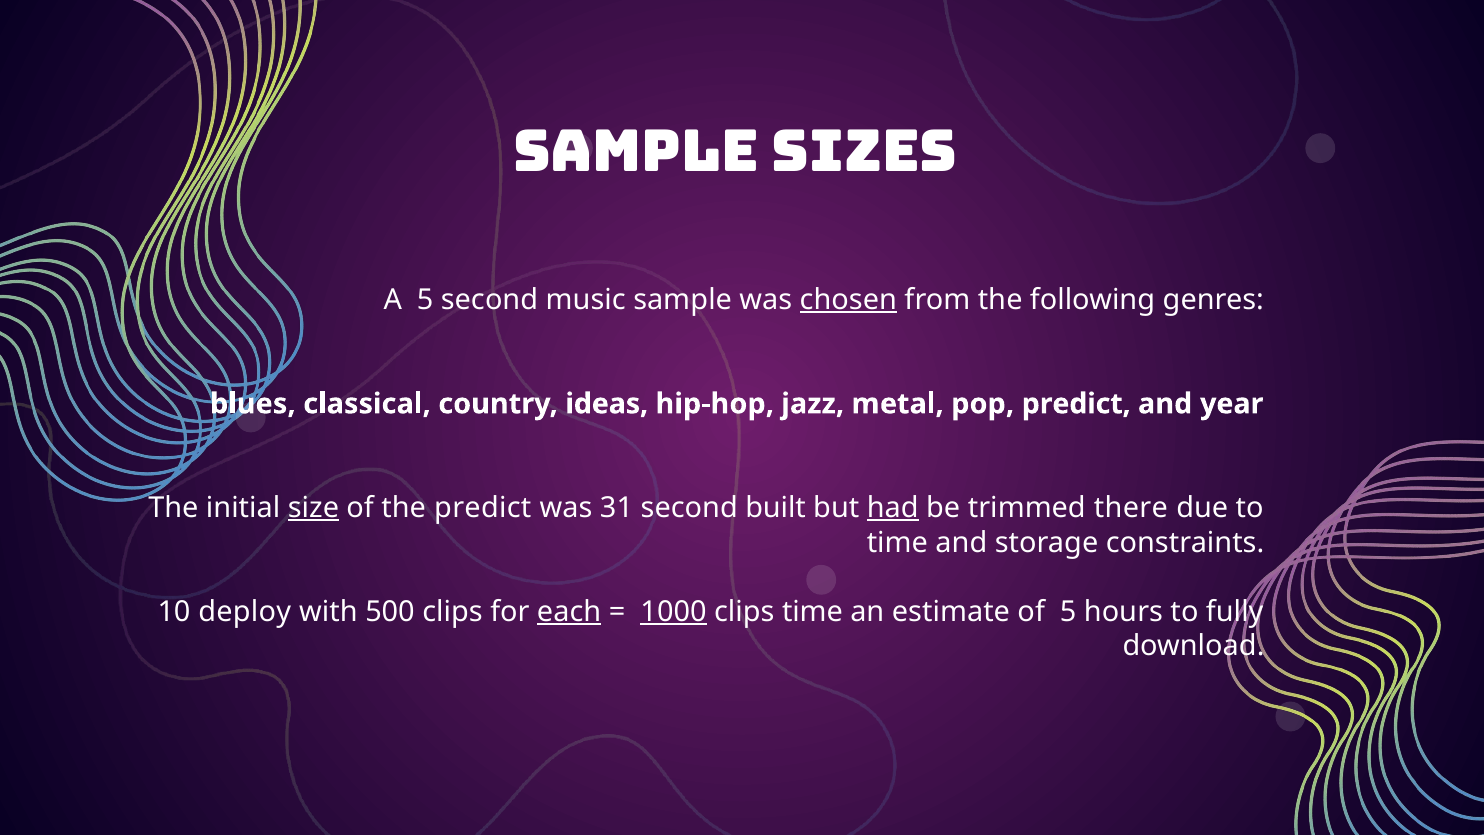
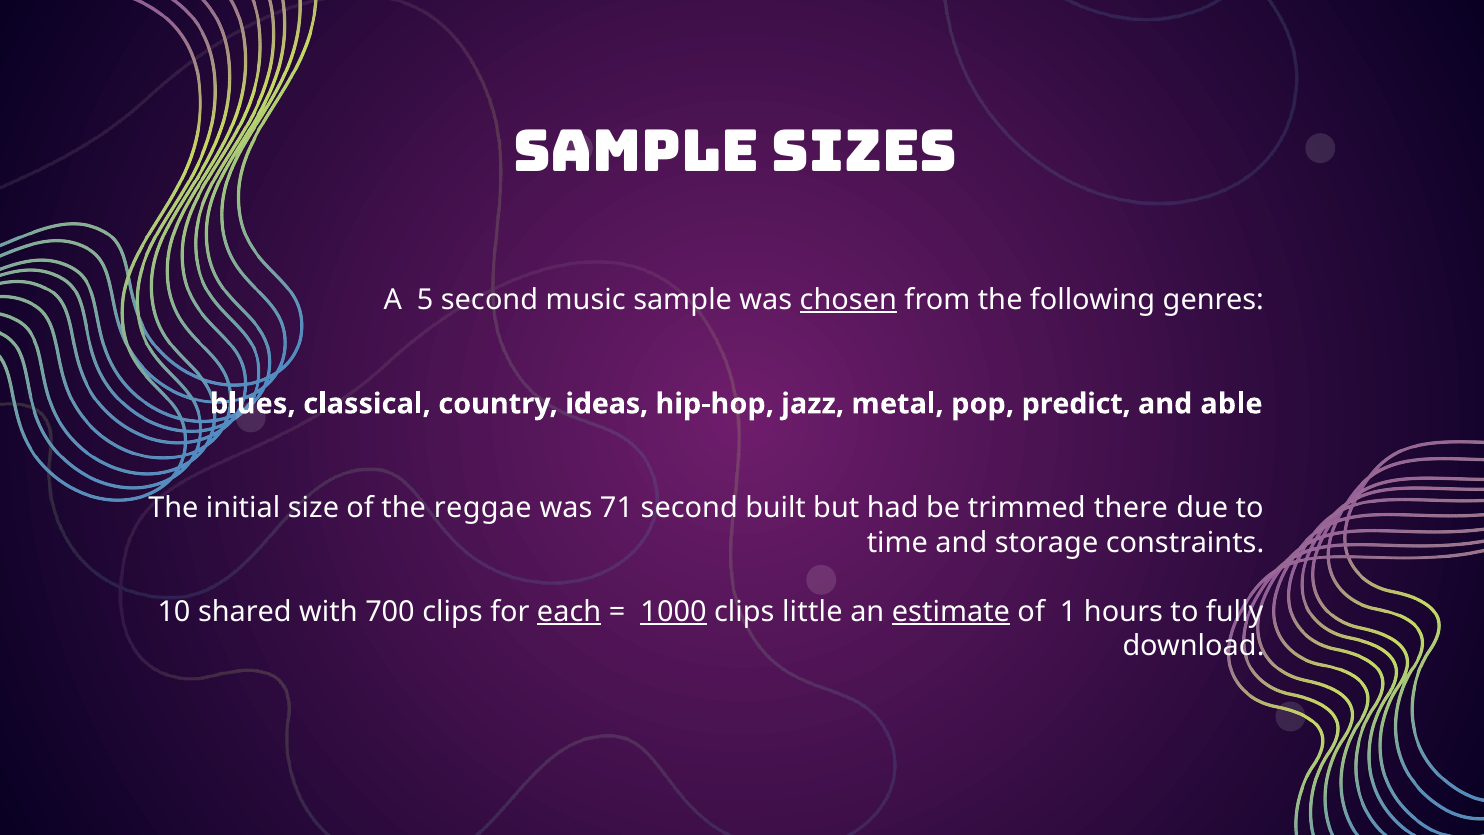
year: year -> able
size underline: present -> none
the predict: predict -> reggae
31: 31 -> 71
had underline: present -> none
deploy: deploy -> shared
500: 500 -> 700
clips time: time -> little
estimate underline: none -> present
of 5: 5 -> 1
